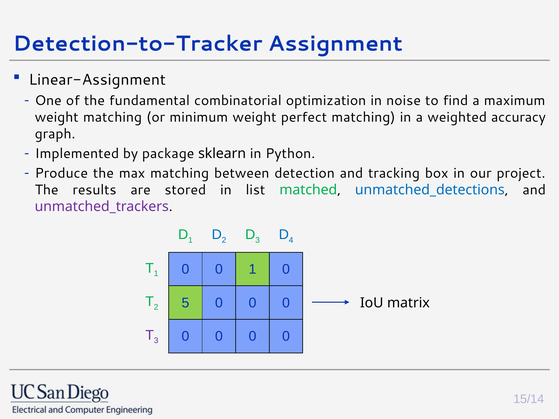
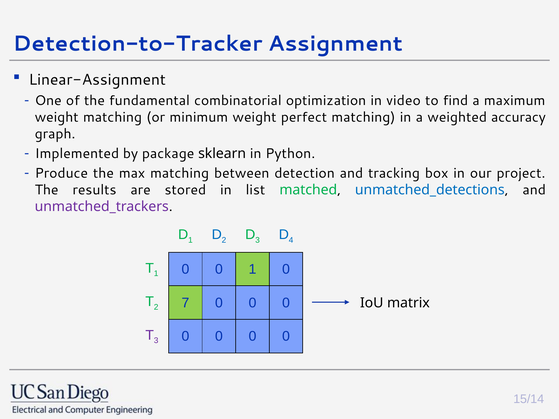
noise: noise -> video
5: 5 -> 7
